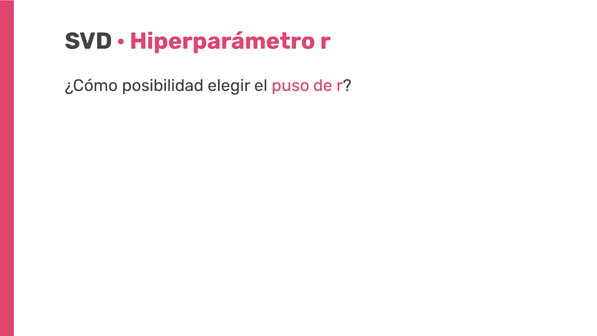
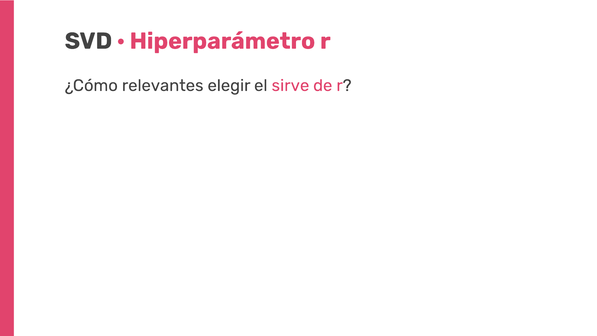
posibilidad: posibilidad -> relevantes
puso: puso -> sirve
